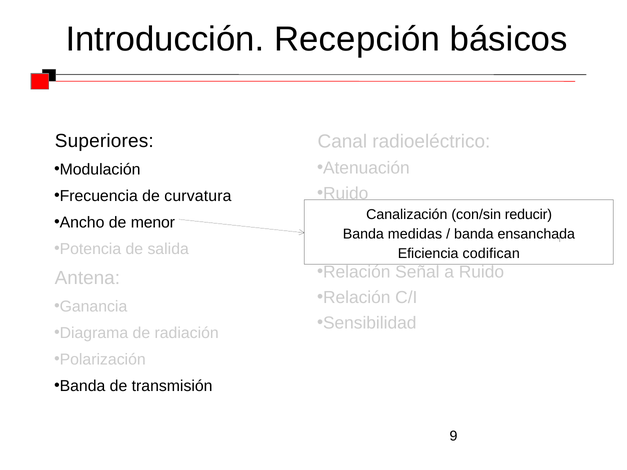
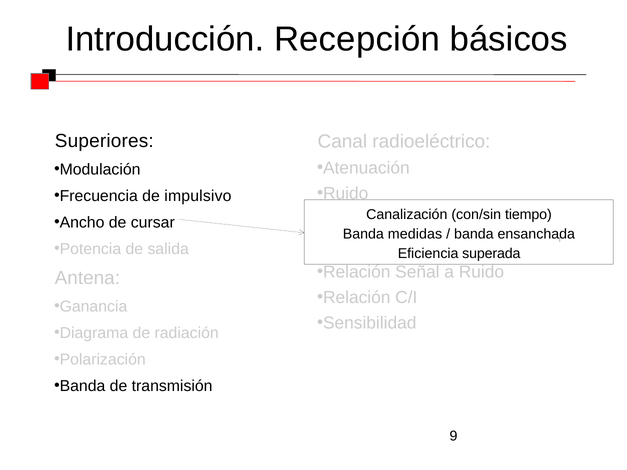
curvatura: curvatura -> impulsivo
reducir: reducir -> tiempo
menor: menor -> cursar
codifican: codifican -> superada
